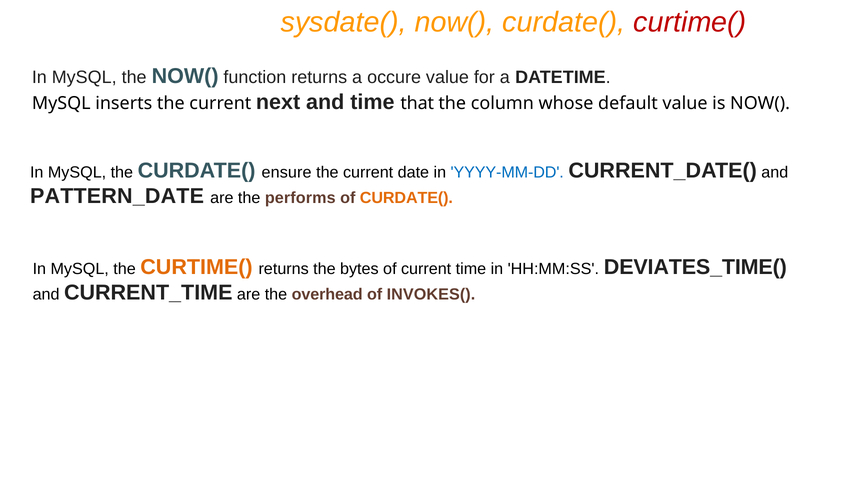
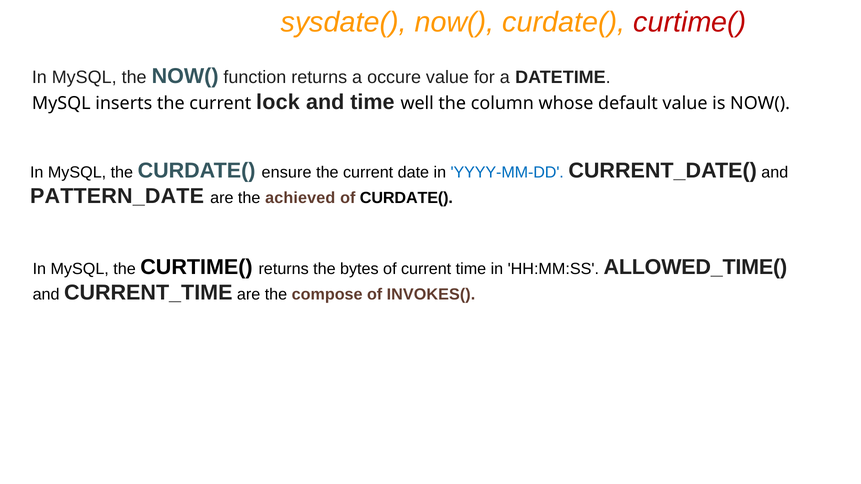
next: next -> lock
that: that -> well
performs: performs -> achieved
CURDATE( at (406, 198) colour: orange -> black
CURTIME( at (196, 267) colour: orange -> black
DEVIATES_TIME(: DEVIATES_TIME( -> ALLOWED_TIME(
overhead: overhead -> compose
